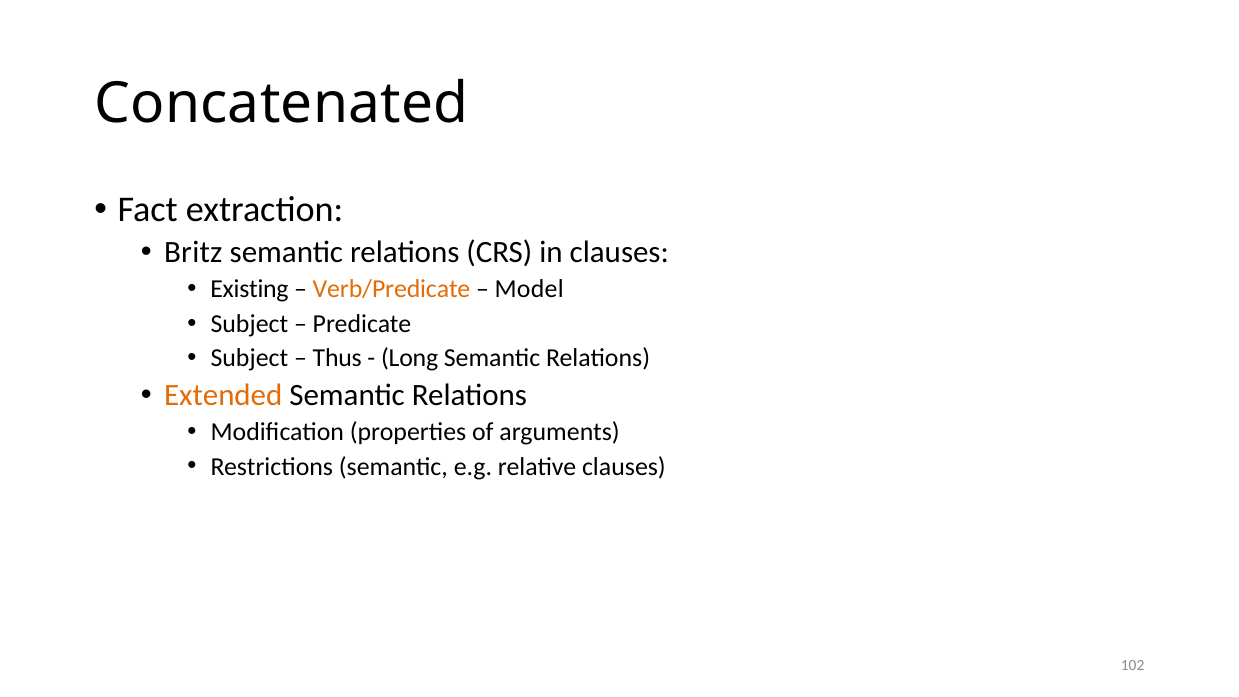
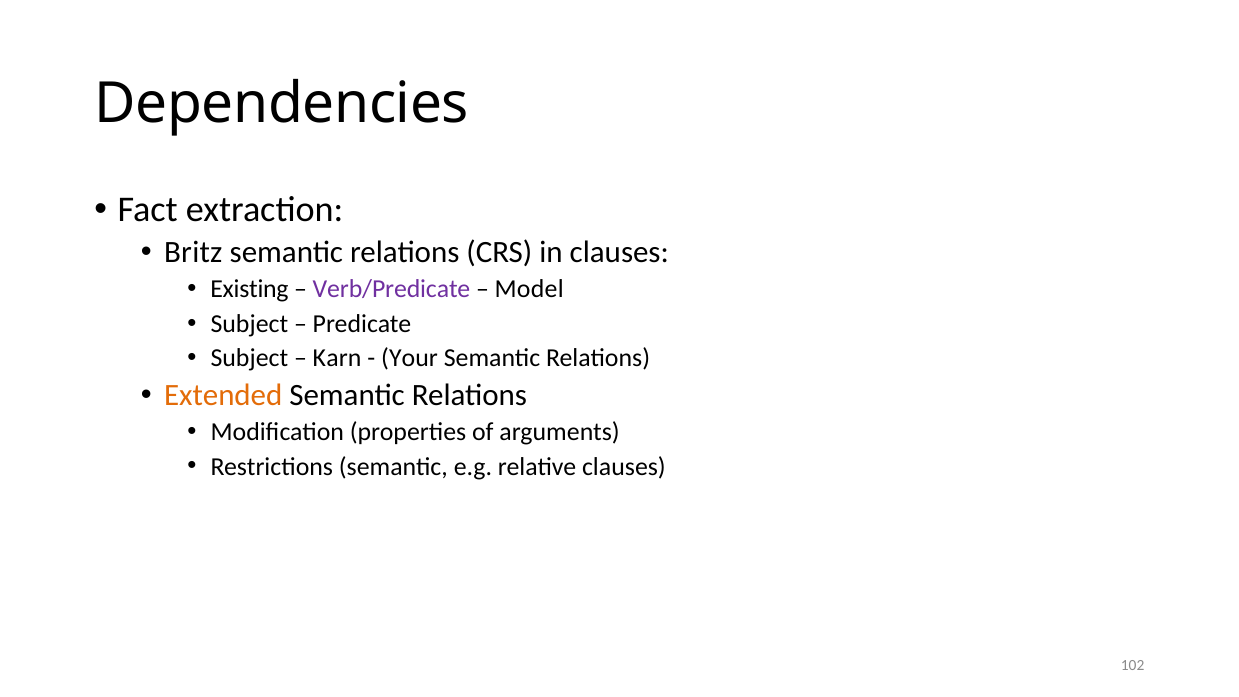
Concatenated: Concatenated -> Dependencies
Verb/Predicate colour: orange -> purple
Thus: Thus -> Karn
Long: Long -> Your
